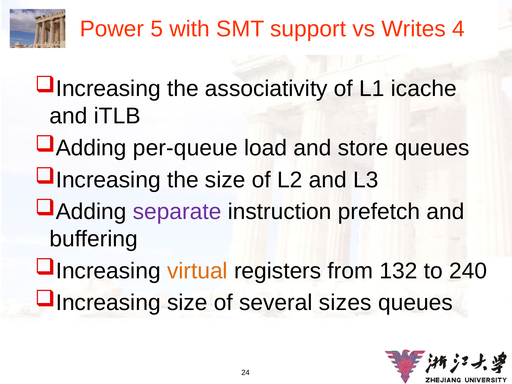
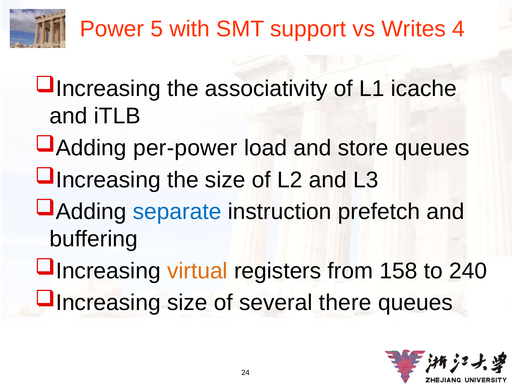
per-queue: per-queue -> per-power
separate colour: purple -> blue
132: 132 -> 158
sizes: sizes -> there
